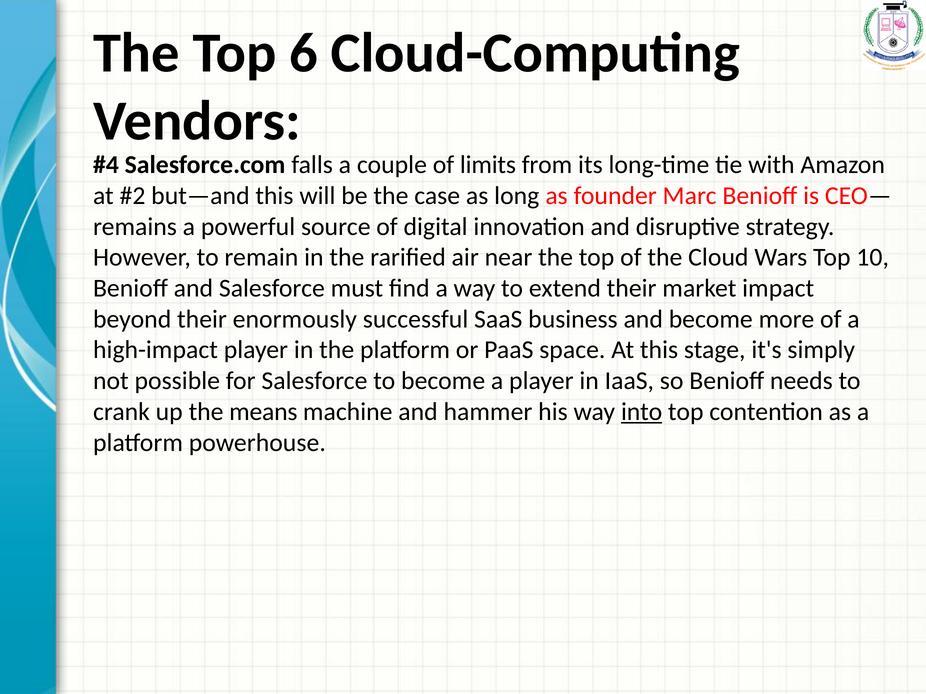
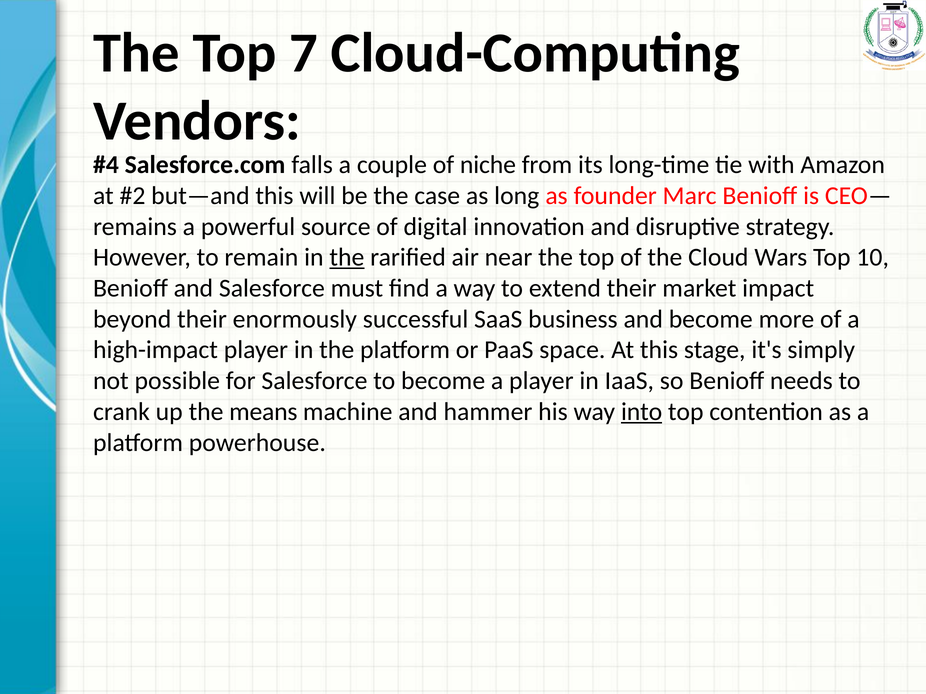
6: 6 -> 7
limits: limits -> niche
the at (347, 258) underline: none -> present
